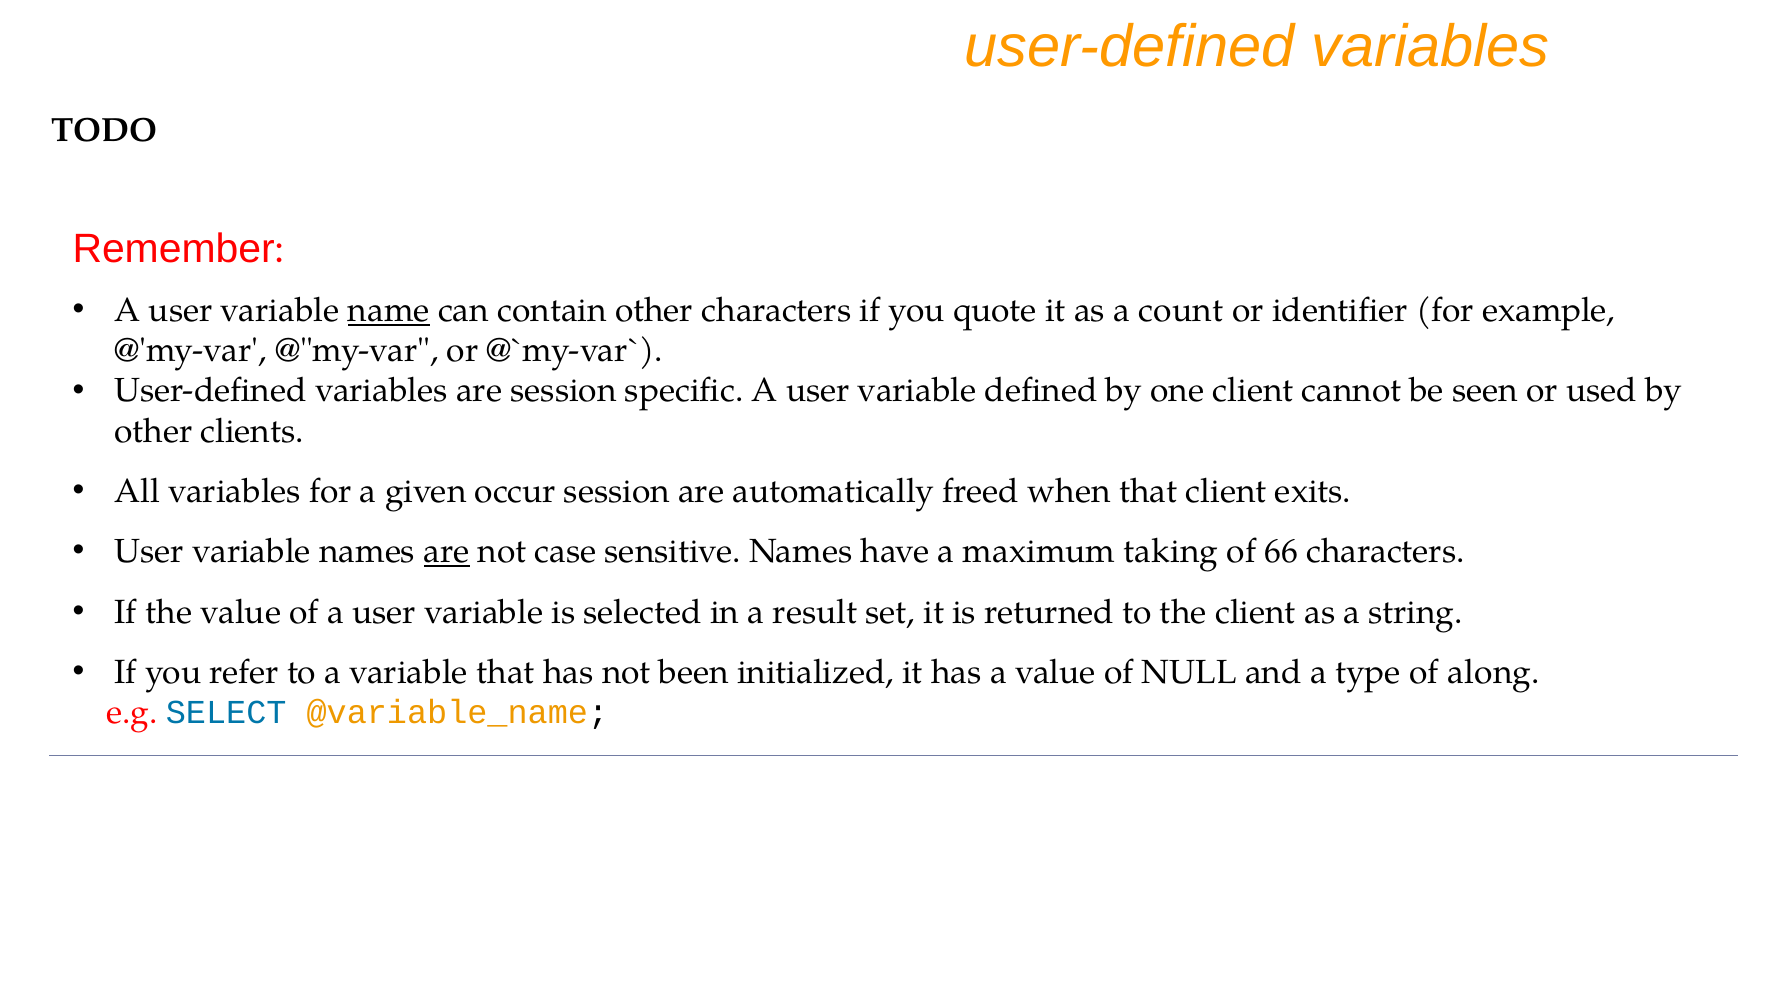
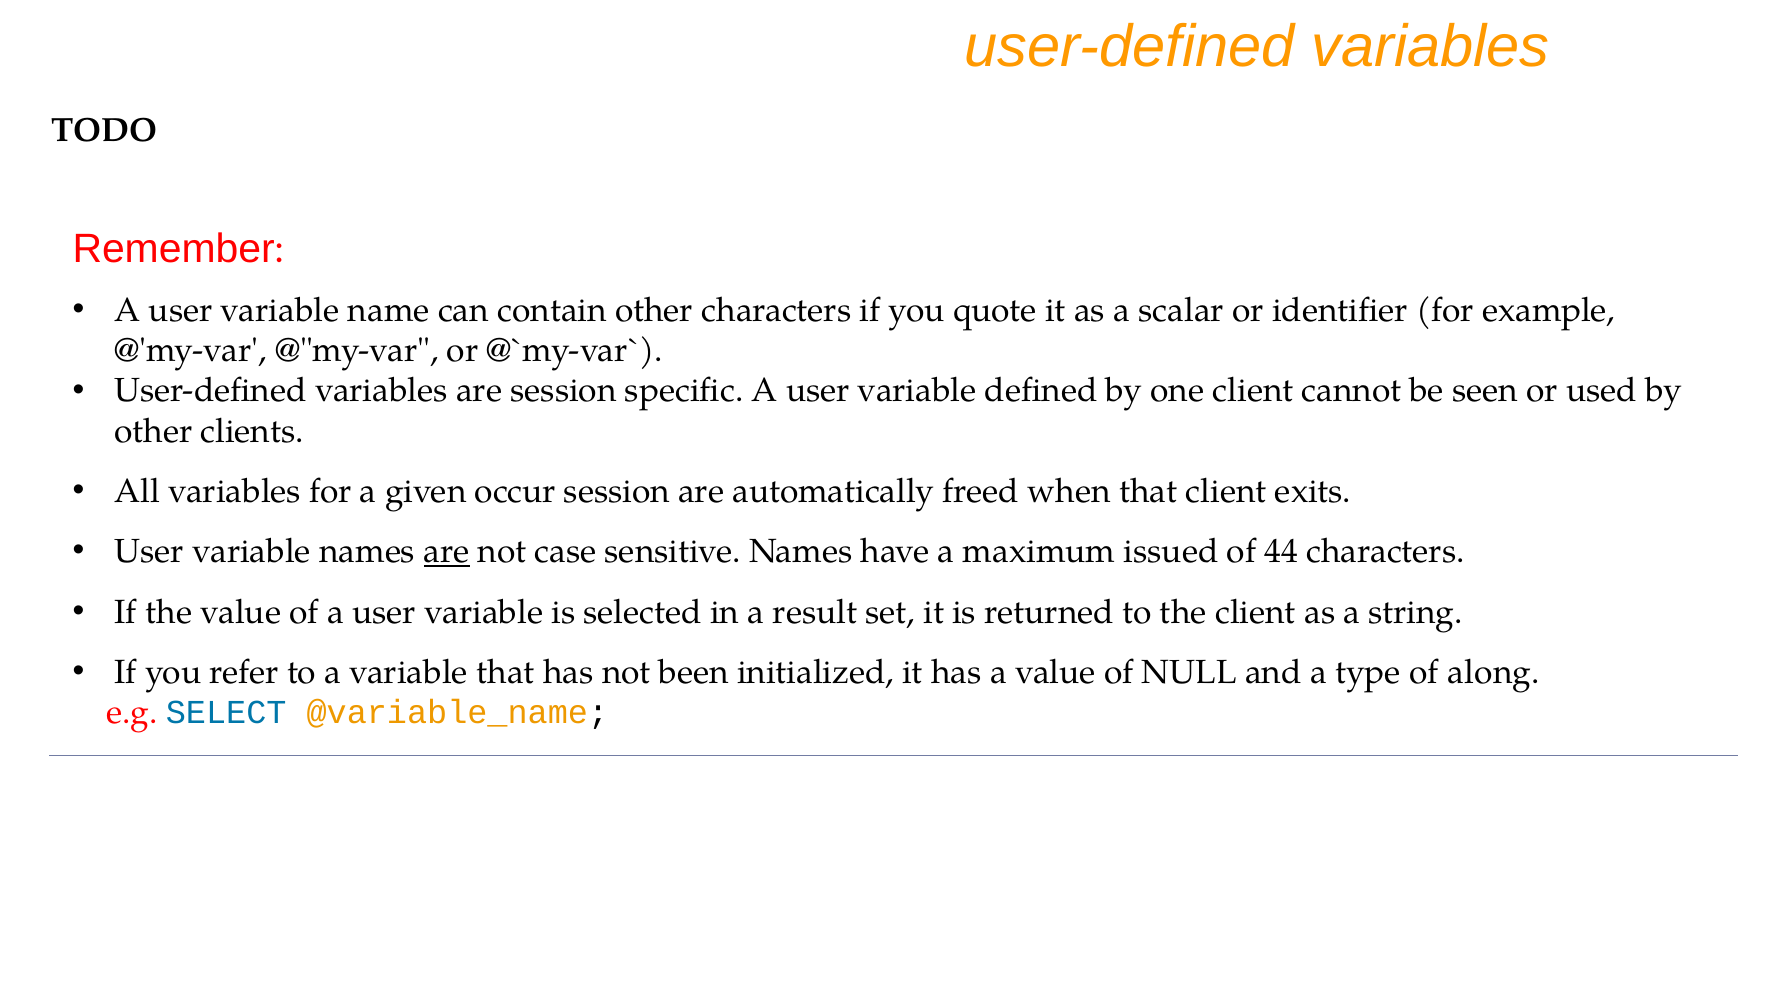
name underline: present -> none
count: count -> scalar
taking: taking -> issued
66: 66 -> 44
